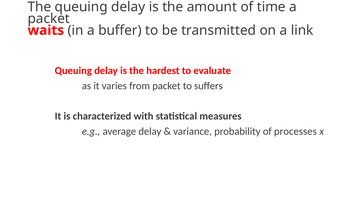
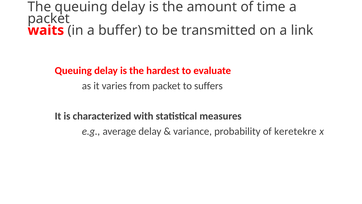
processes: processes -> keretekre
